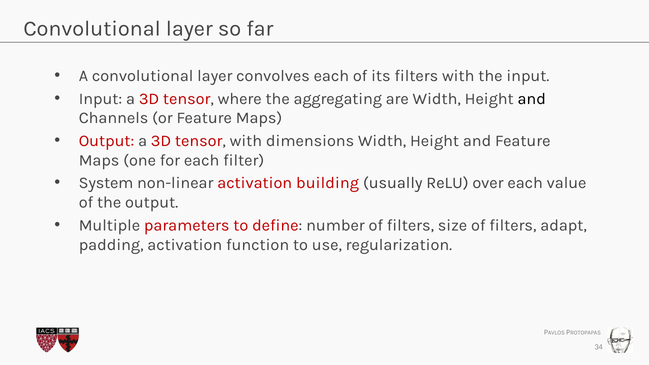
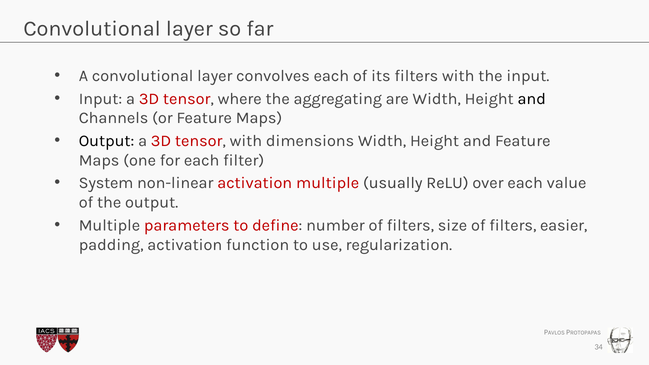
Output at (107, 141) colour: red -> black
activation building: building -> multiple
adapt: adapt -> easier
